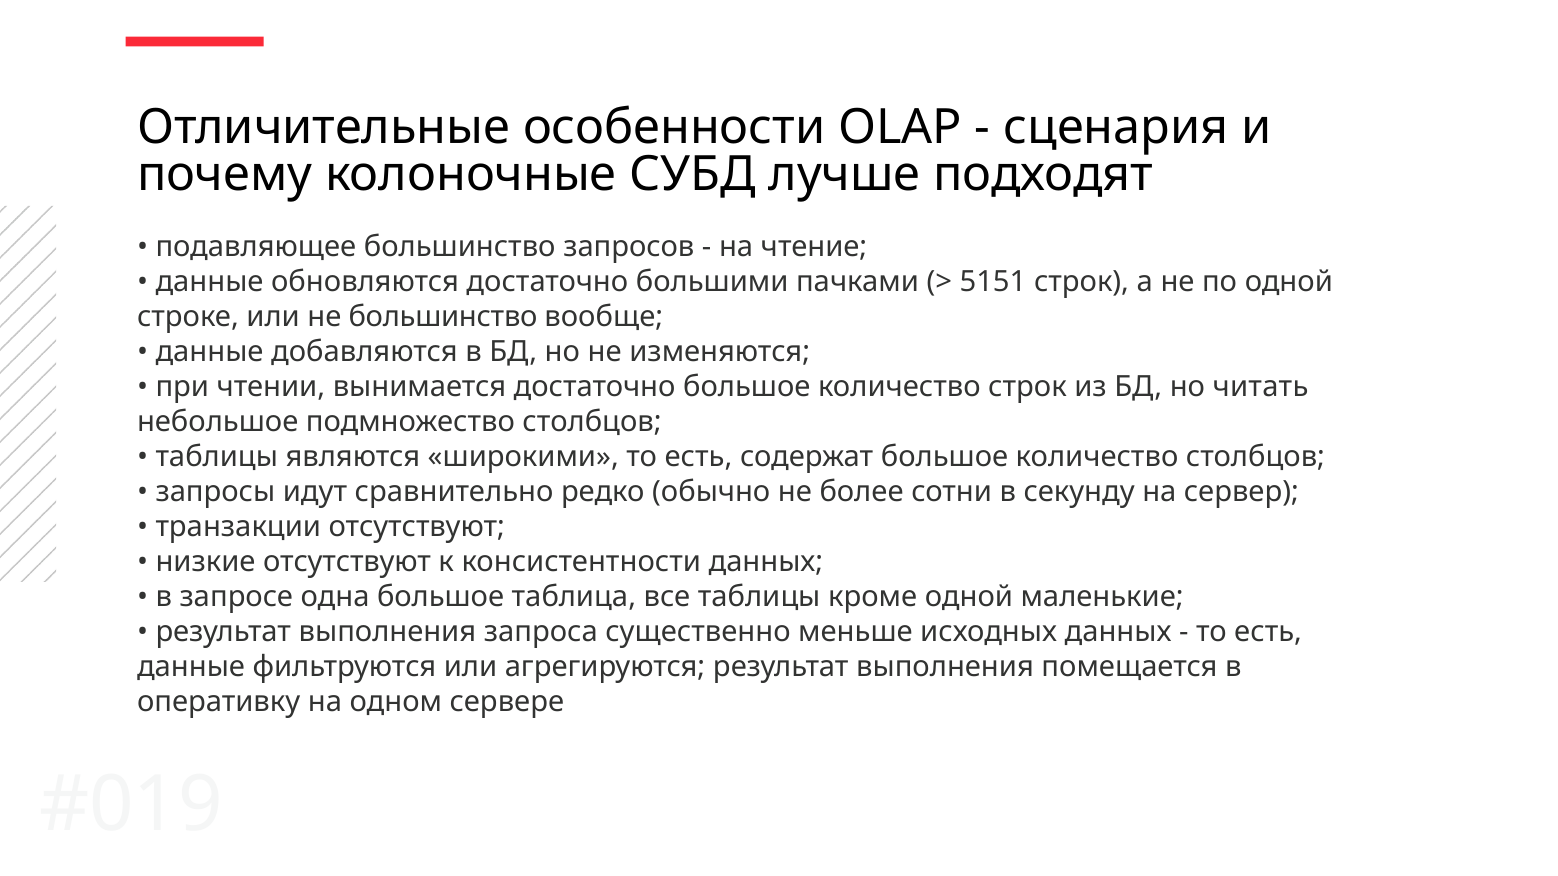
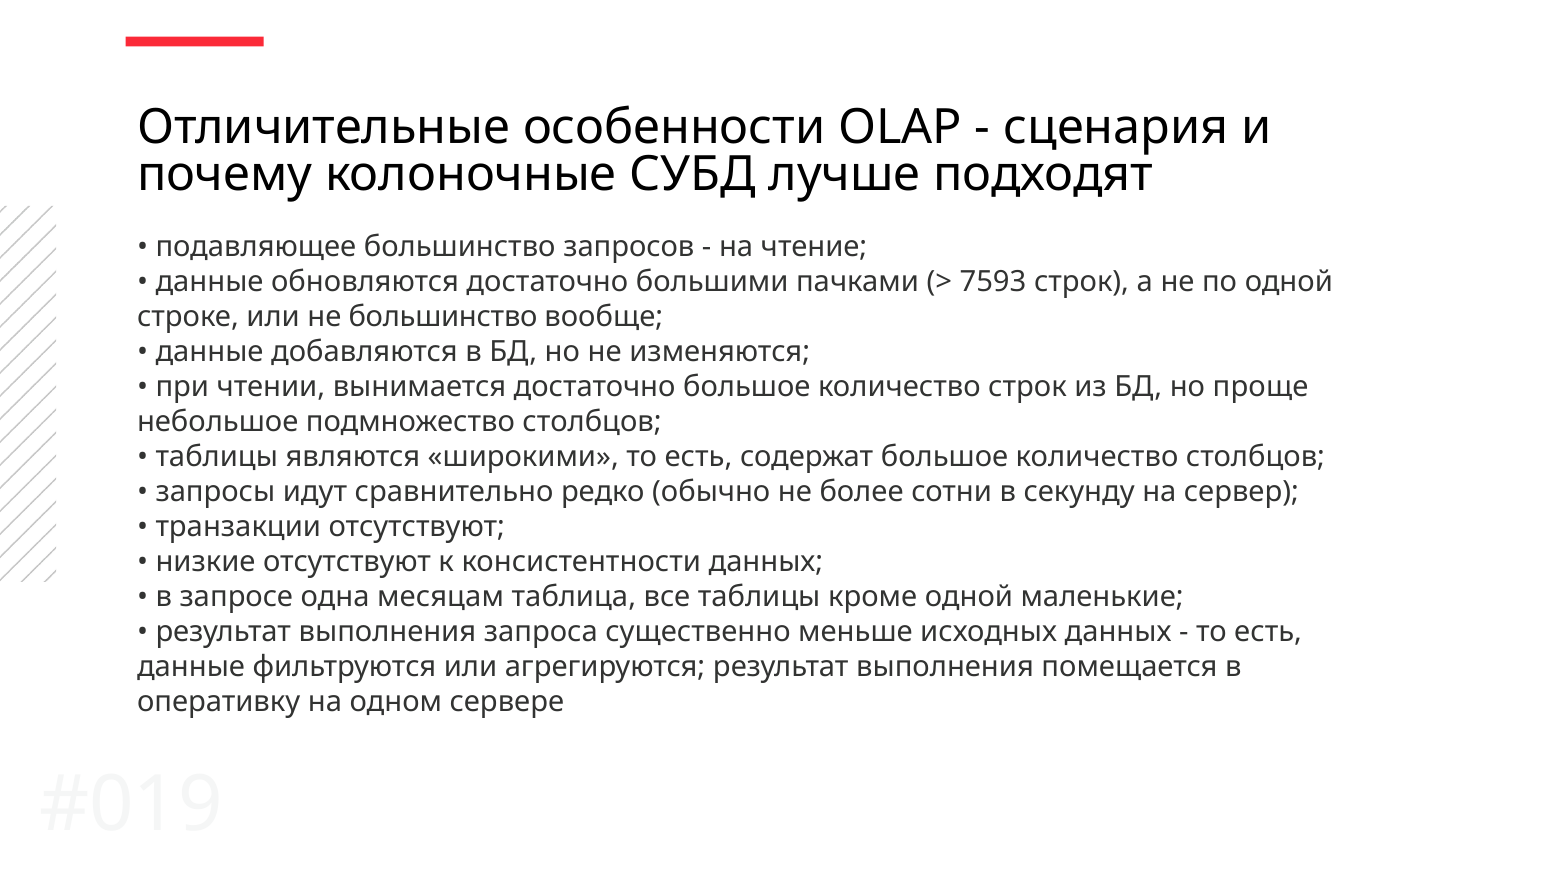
5151: 5151 -> 7593
читать: читать -> проще
одна большое: большое -> месяцам
